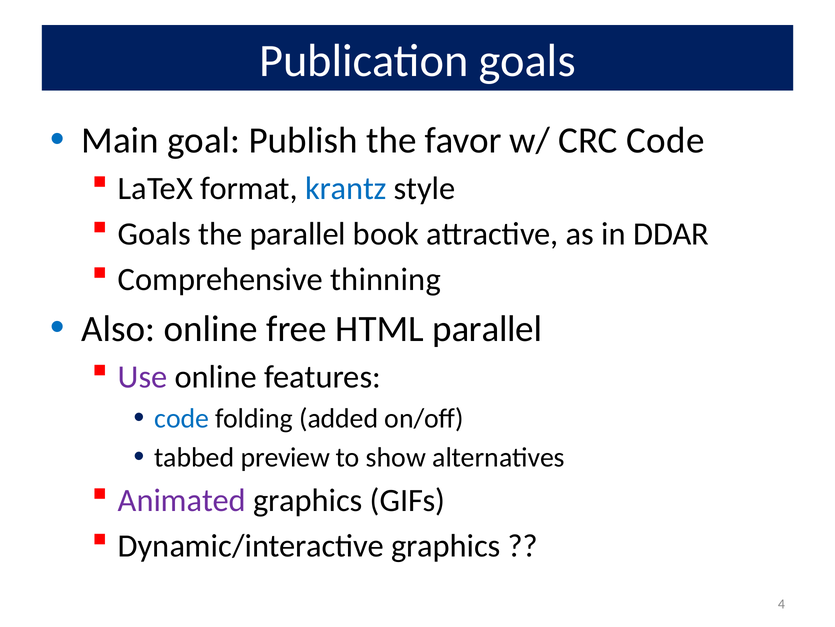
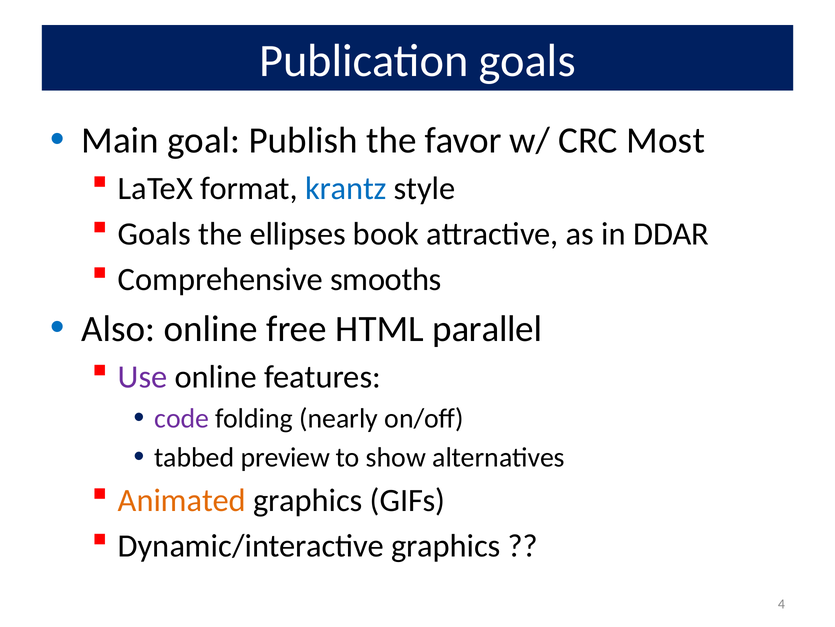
CRC Code: Code -> Most
the parallel: parallel -> ellipses
thinning: thinning -> smooths
code at (182, 418) colour: blue -> purple
added: added -> nearly
Animated colour: purple -> orange
